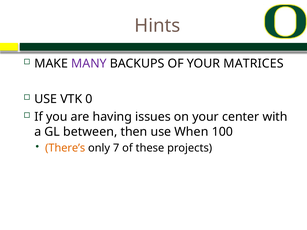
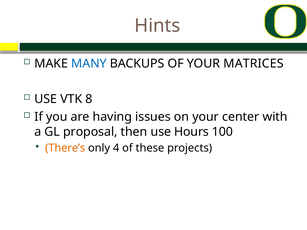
MANY colour: purple -> blue
0: 0 -> 8
between: between -> proposal
When: When -> Hours
7: 7 -> 4
